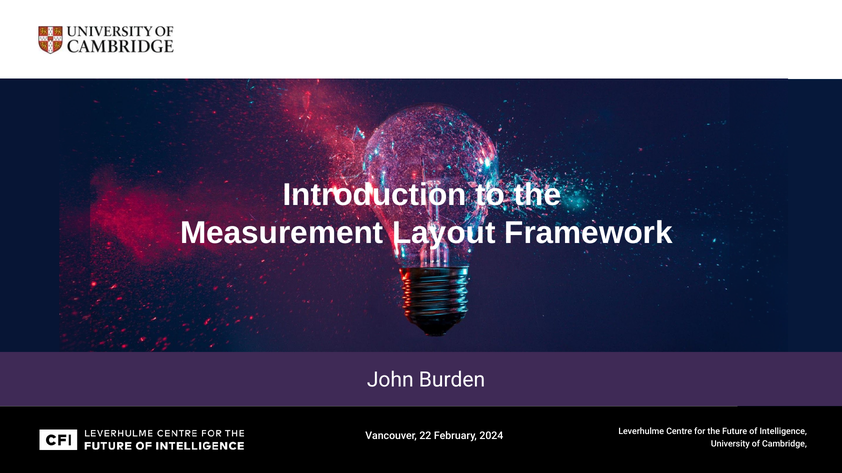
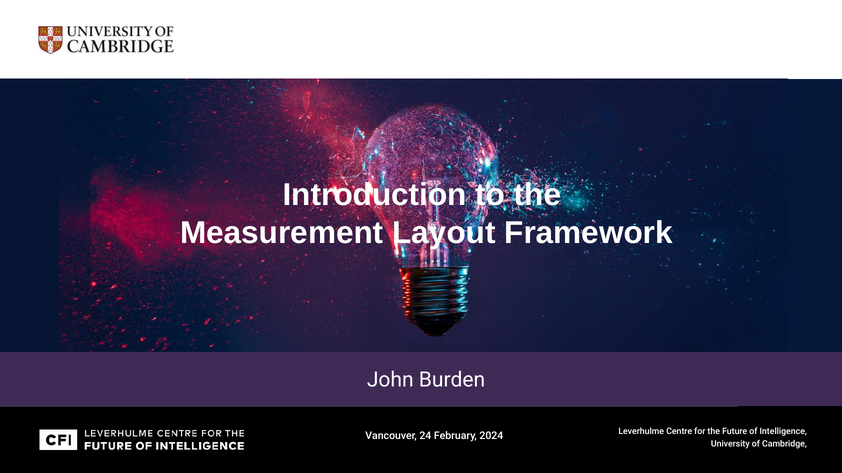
22: 22 -> 24
